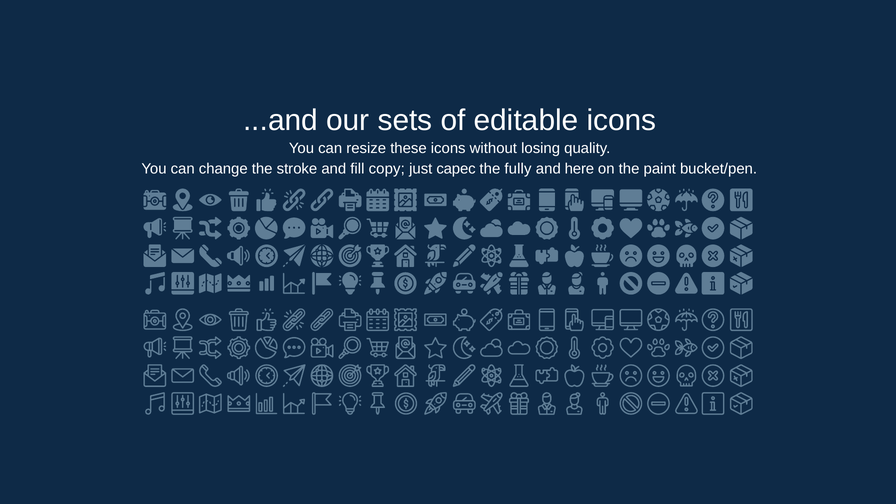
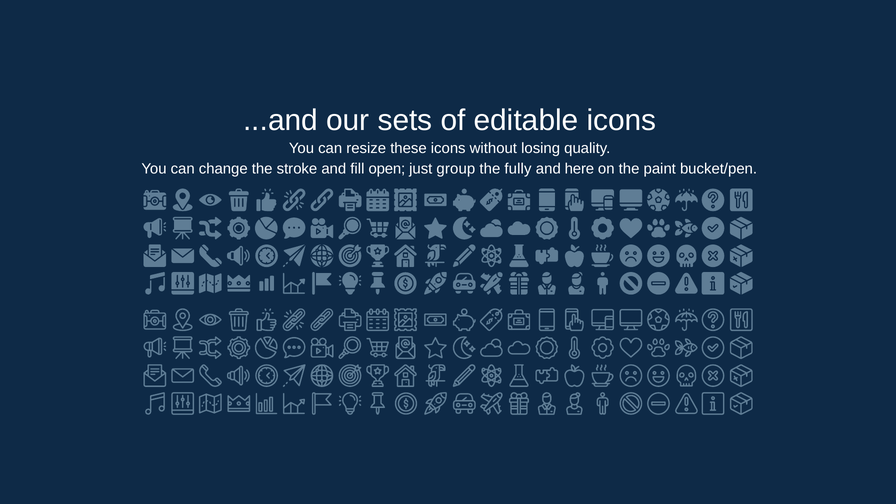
copy: copy -> open
capec: capec -> group
